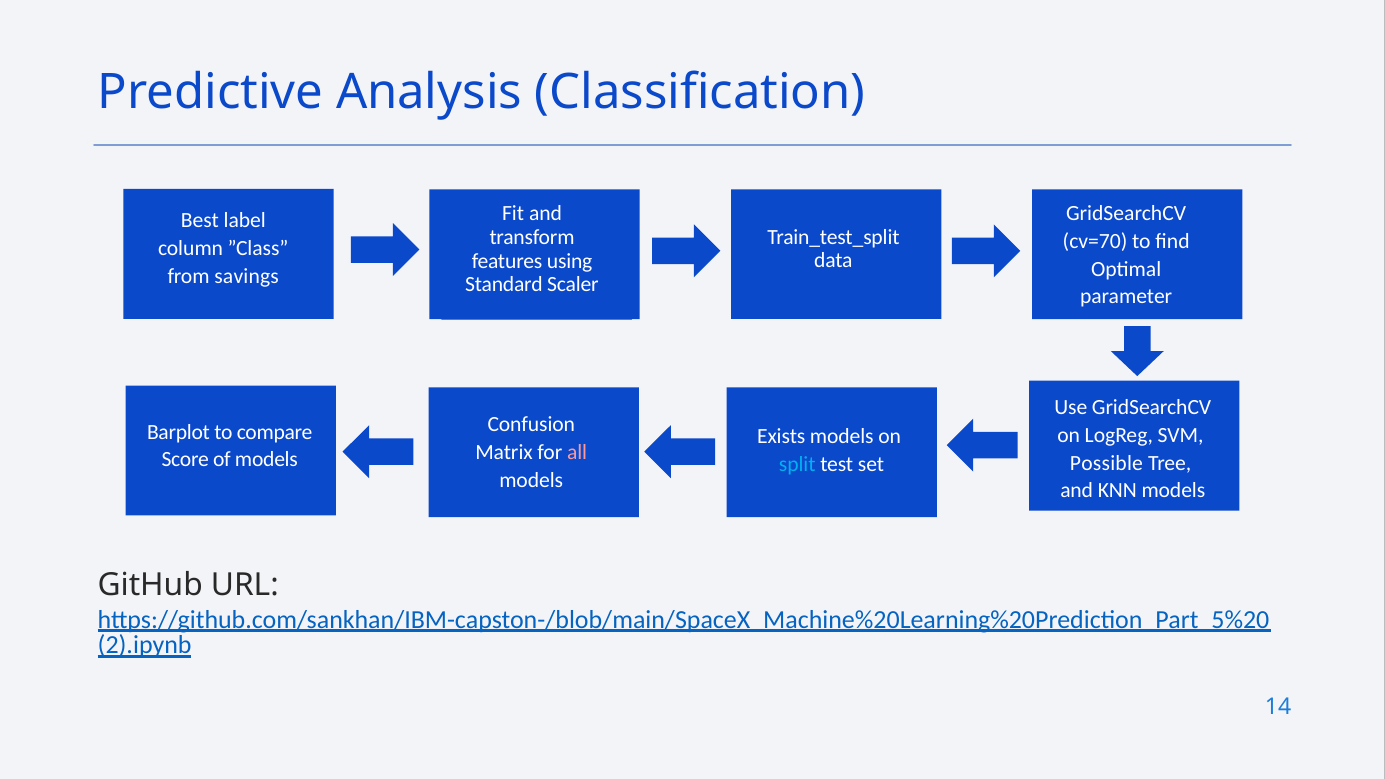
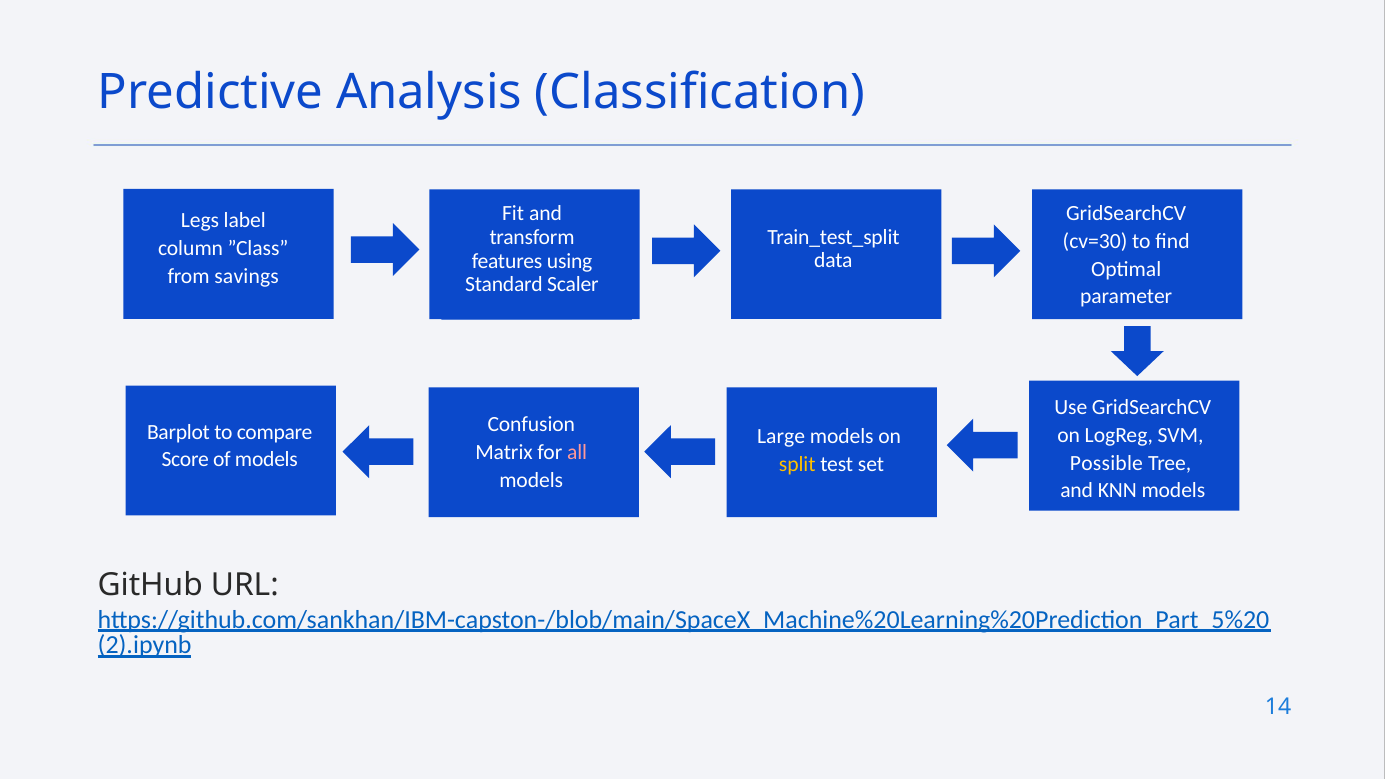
Best: Best -> Legs
cv=70: cv=70 -> cv=30
Exists: Exists -> Large
split colour: light blue -> yellow
